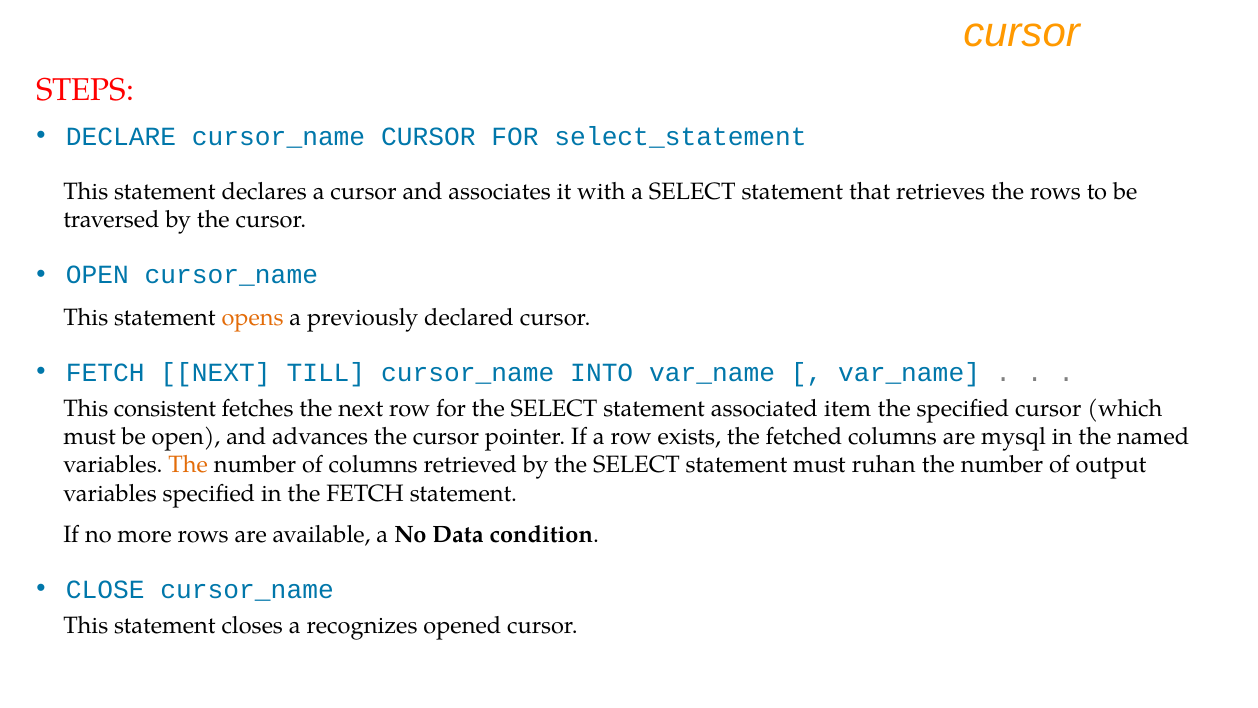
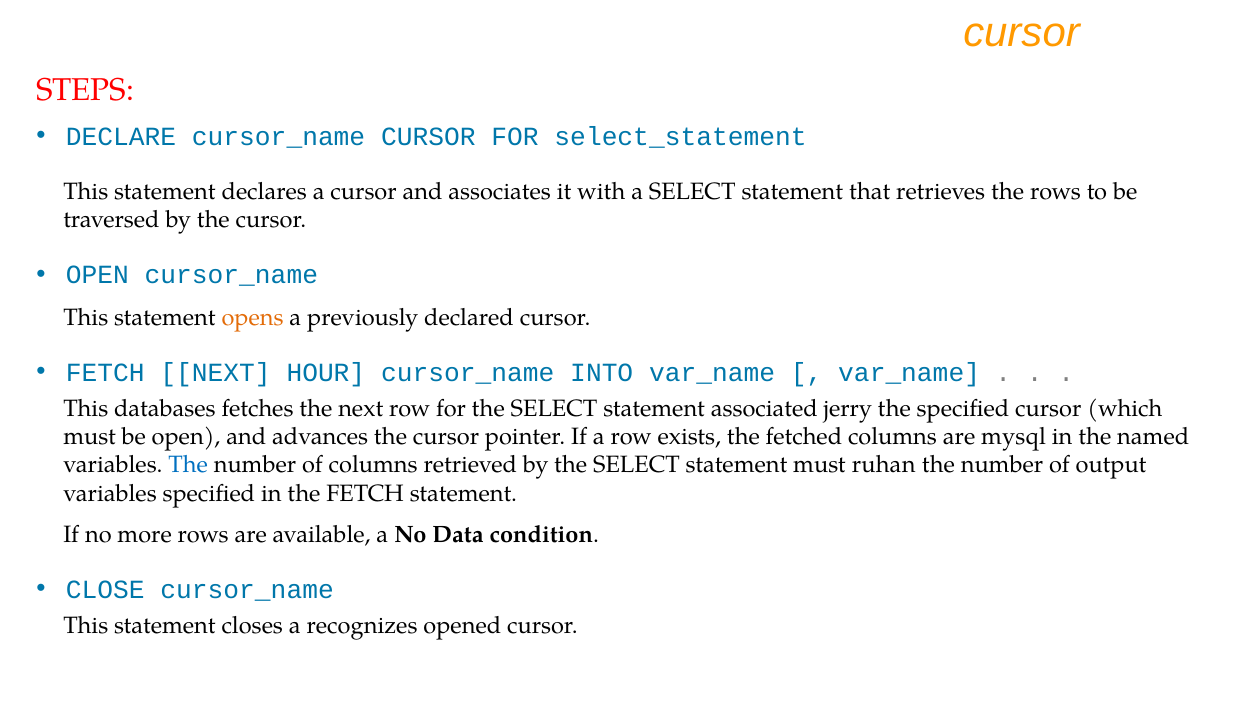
TILL: TILL -> HOUR
consistent: consistent -> databases
item: item -> jerry
The at (188, 465) colour: orange -> blue
